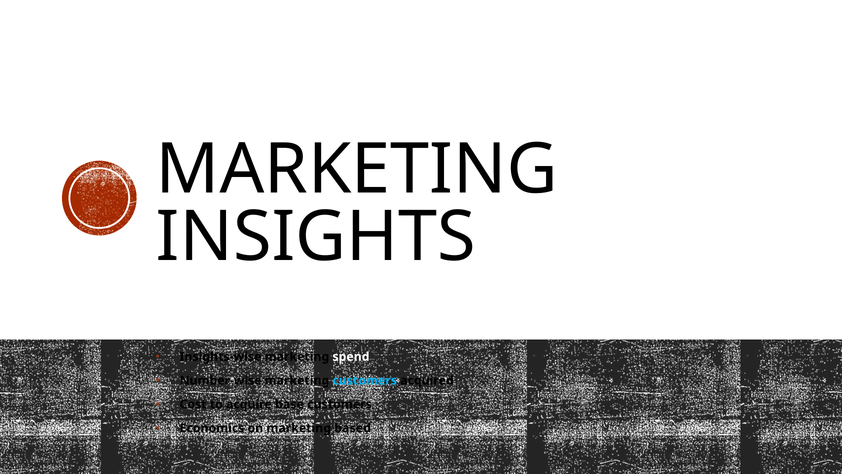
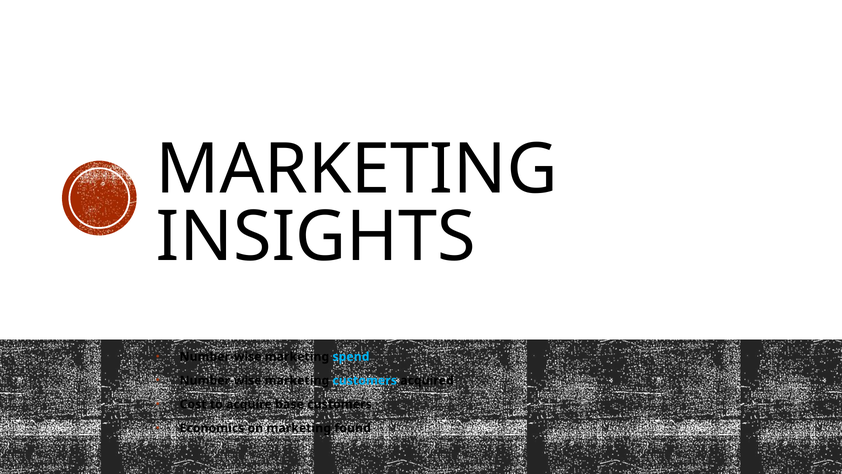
Insights-wise at (220, 356): Insights-wise -> Number-wise
spend colour: white -> light blue
based: based -> found
